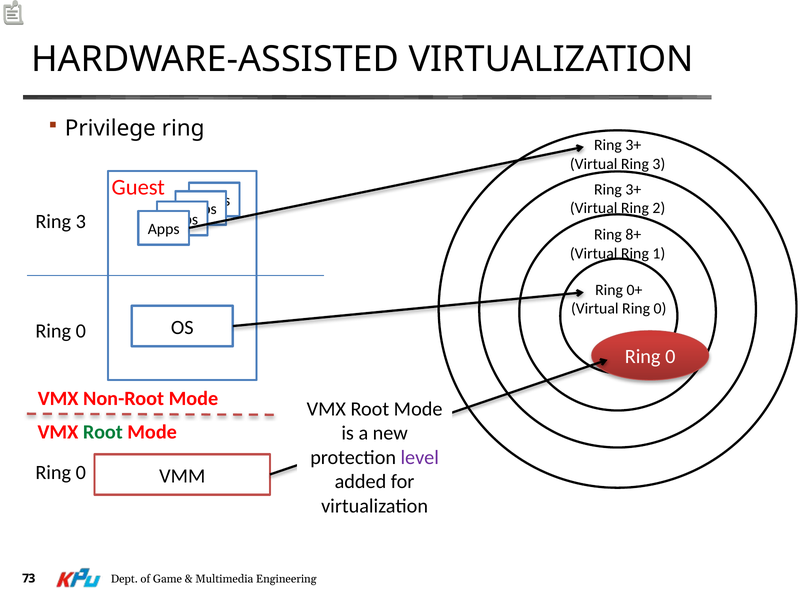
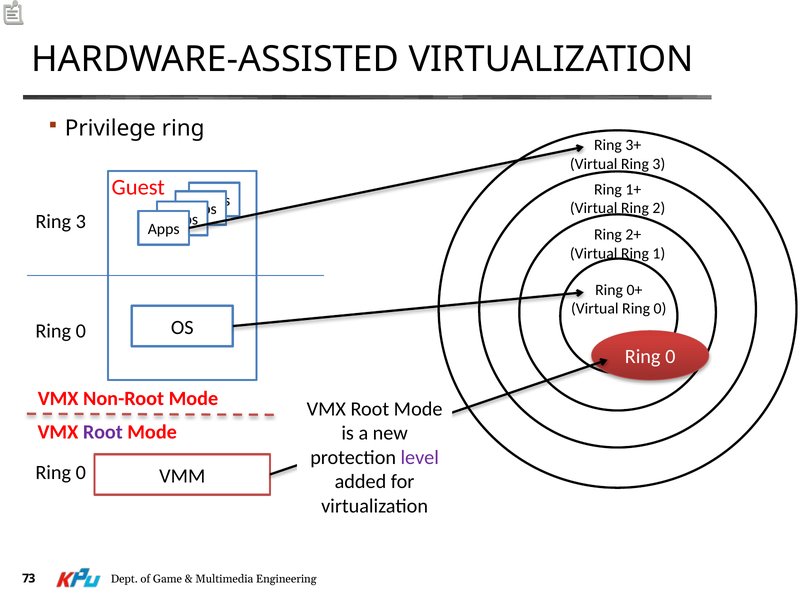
3+ at (633, 190): 3+ -> 1+
8+: 8+ -> 2+
Root at (103, 433) colour: green -> purple
